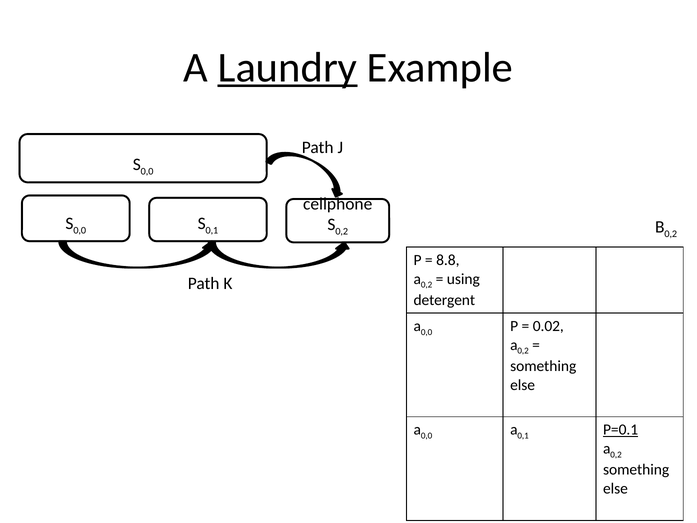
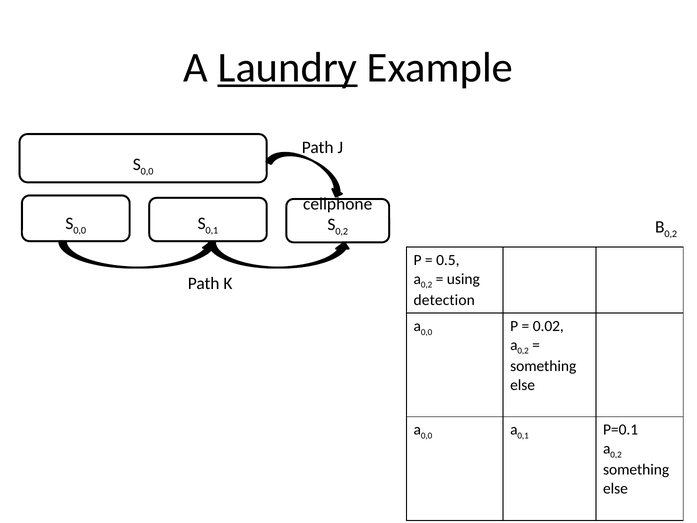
8.8: 8.8 -> 0.5
detergent: detergent -> detection
P=0.1 underline: present -> none
